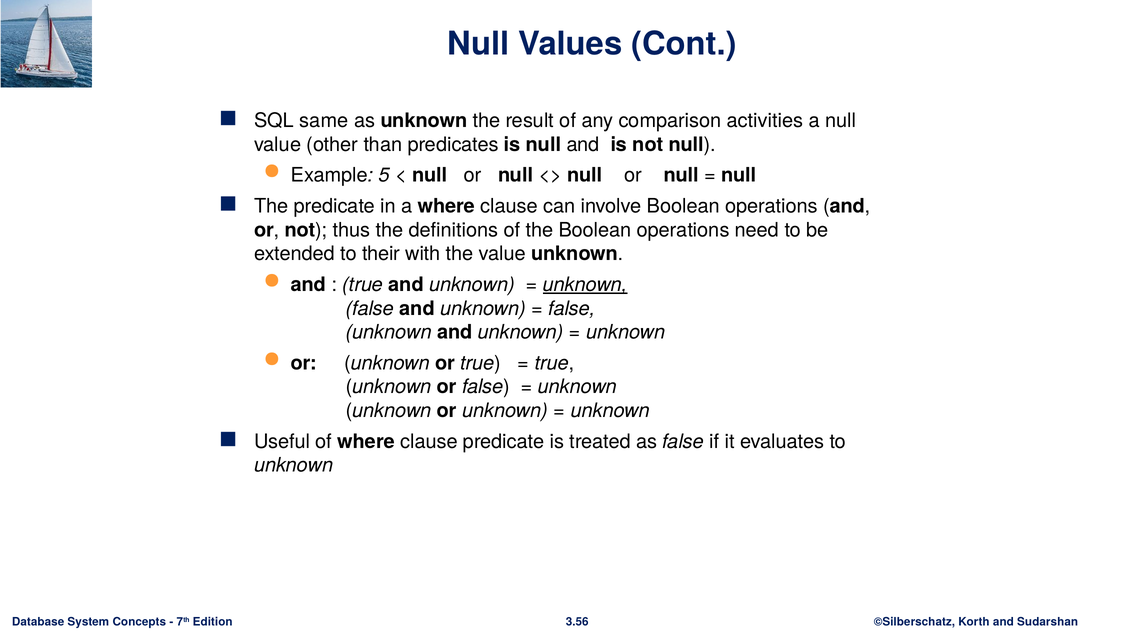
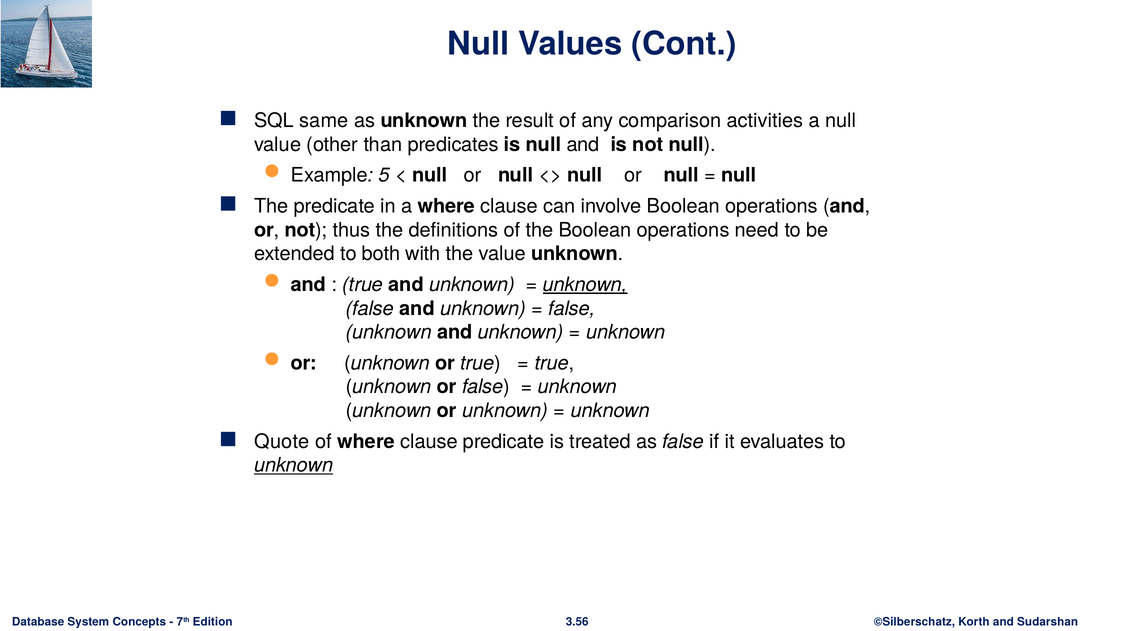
their: their -> both
Useful: Useful -> Quote
unknown at (294, 465) underline: none -> present
